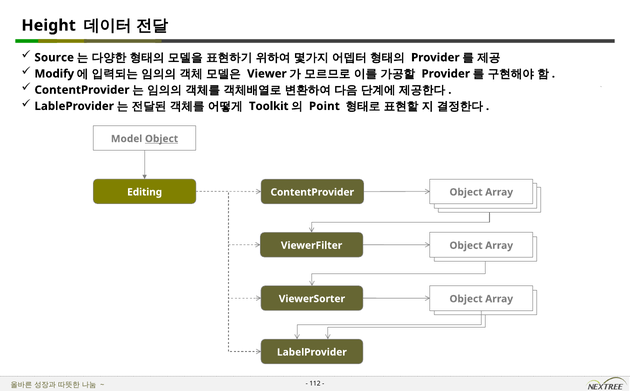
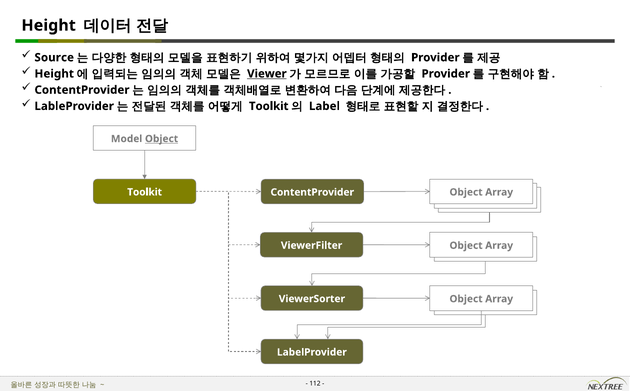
Modify at (54, 74): Modify -> Height
Viewer underline: none -> present
Point: Point -> Label
Editing at (145, 192): Editing -> Toolkit
